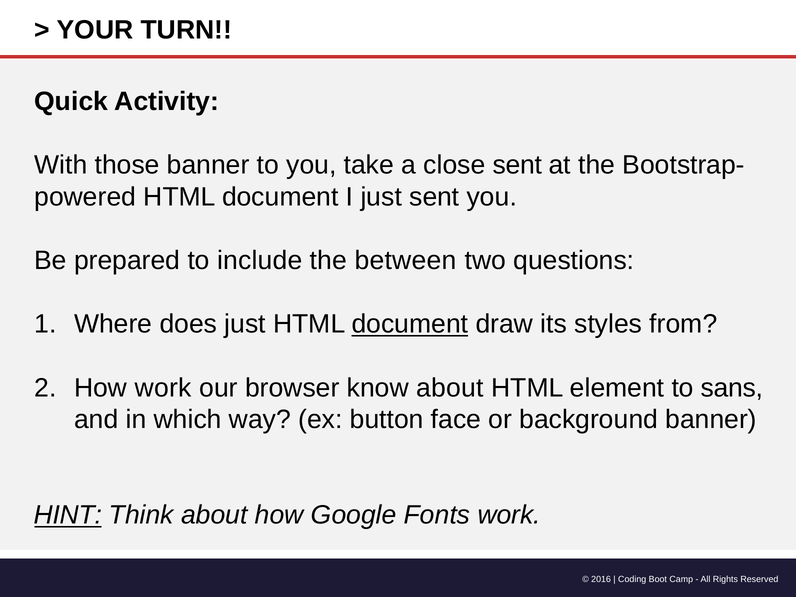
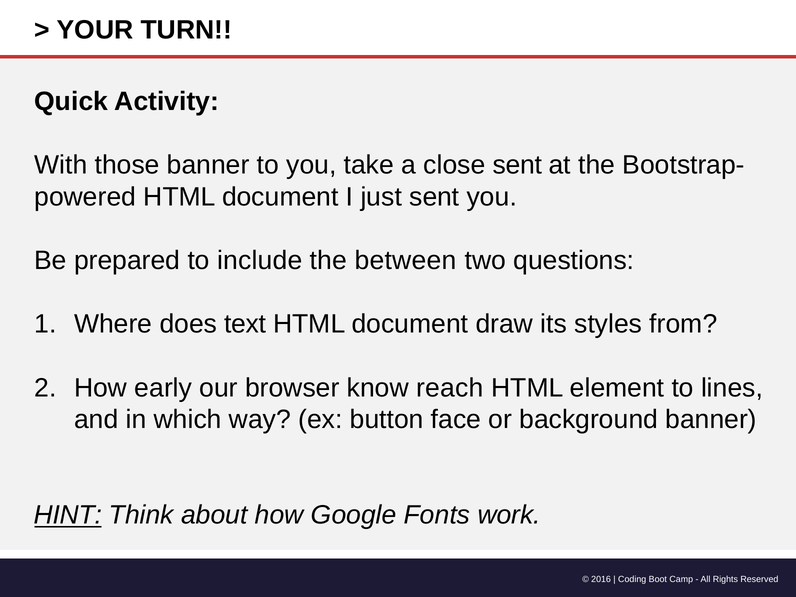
does just: just -> text
document at (410, 324) underline: present -> none
How work: work -> early
know about: about -> reach
sans: sans -> lines
